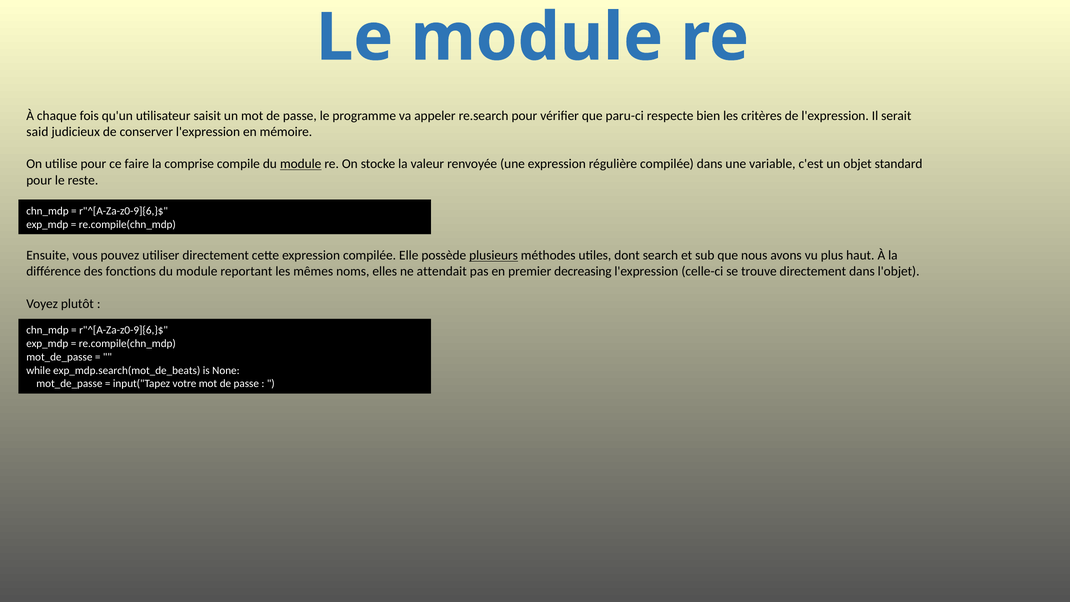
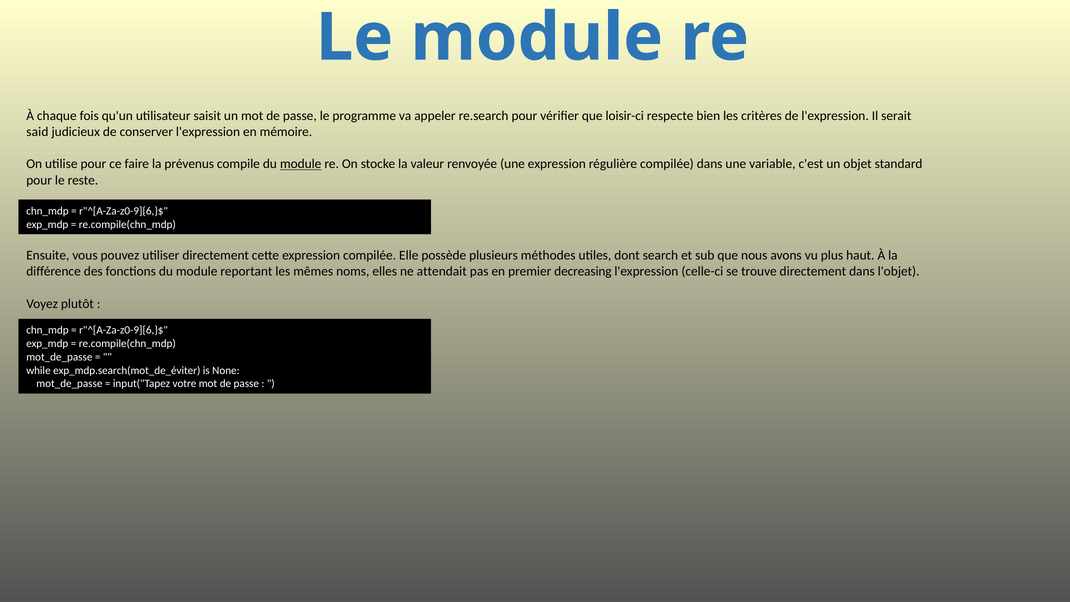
paru-ci: paru-ci -> loisir-ci
comprise: comprise -> prévenus
plusieurs underline: present -> none
exp_mdp.search(mot_de_beats: exp_mdp.search(mot_de_beats -> exp_mdp.search(mot_de_éviter
